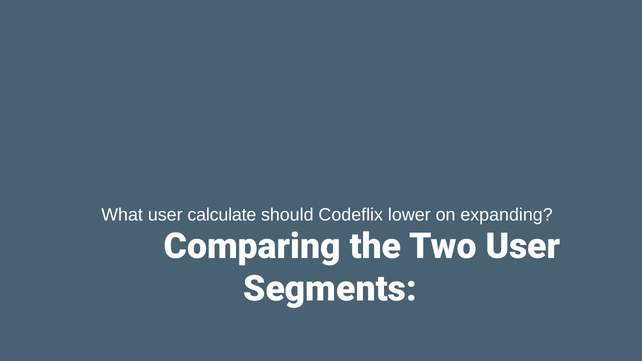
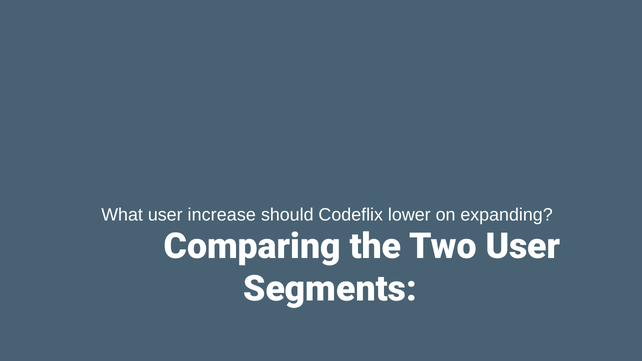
calculate: calculate -> increase
